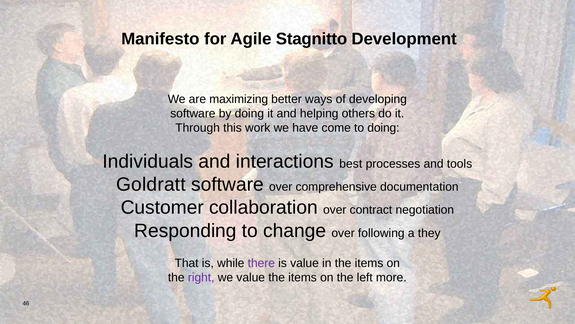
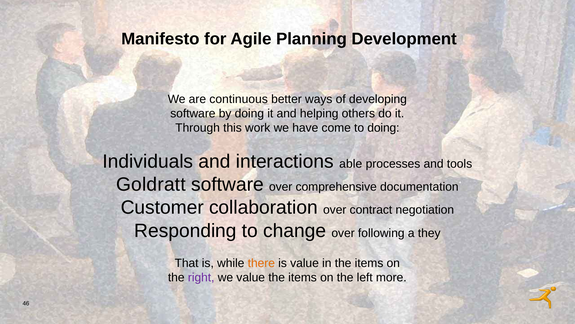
Stagnitto: Stagnitto -> Planning
maximizing: maximizing -> continuous
best: best -> able
there colour: purple -> orange
